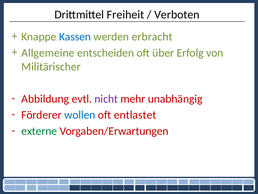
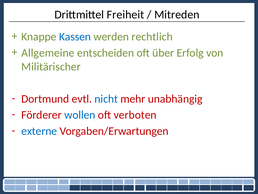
Verboten: Verboten -> Mitreden
erbracht: erbracht -> rechtlich
Abbildung: Abbildung -> Dortmund
nicht colour: purple -> blue
entlastet: entlastet -> verboten
externe colour: green -> blue
